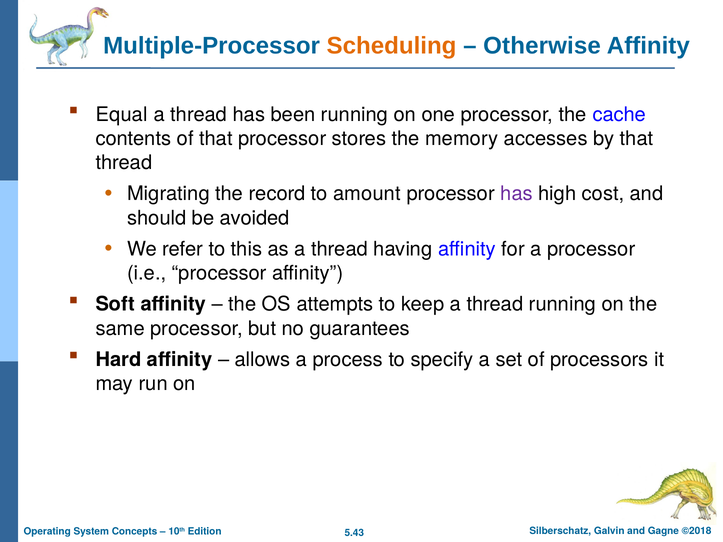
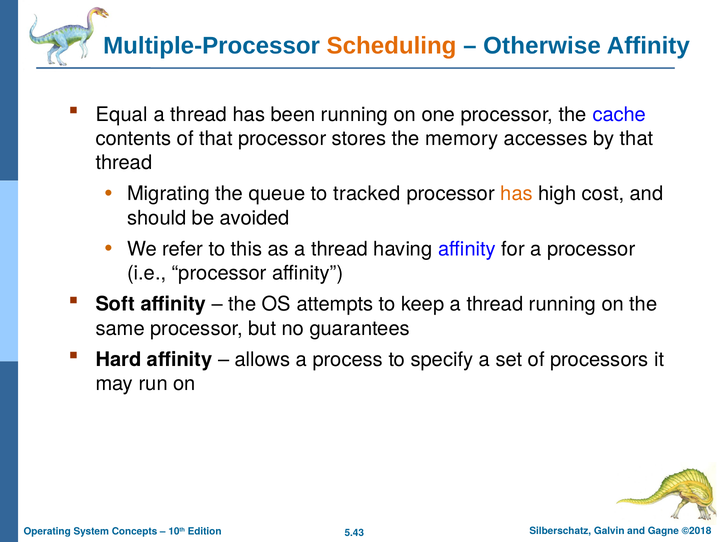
record: record -> queue
amount: amount -> tracked
has at (517, 194) colour: purple -> orange
